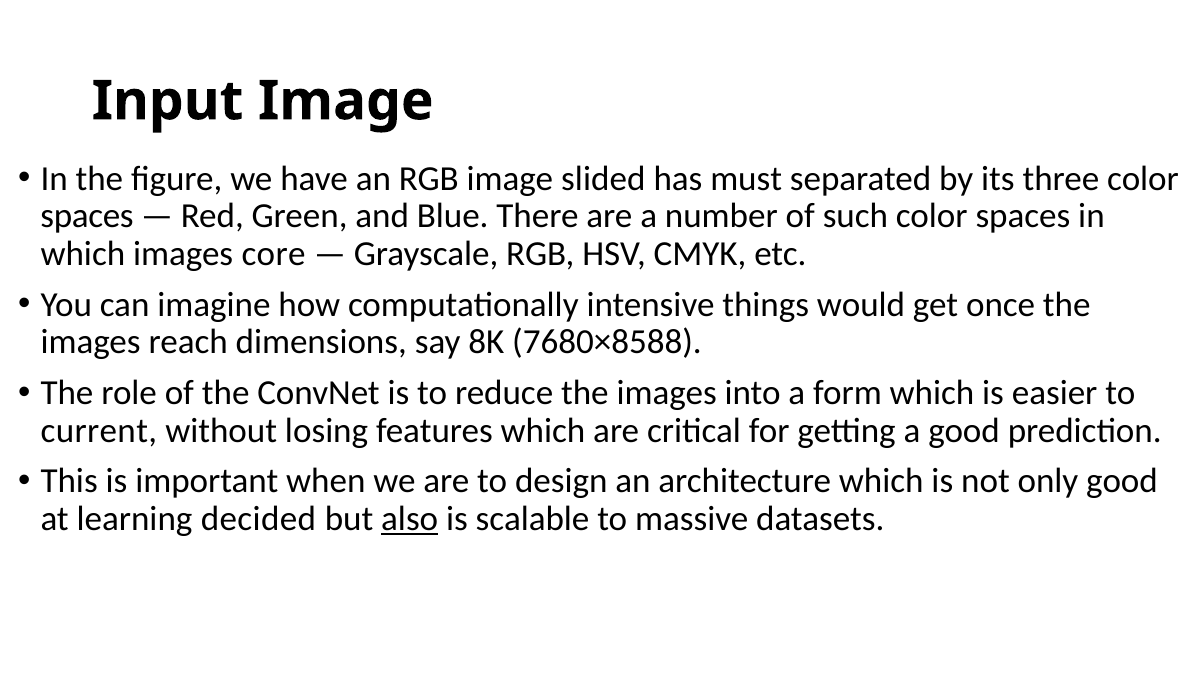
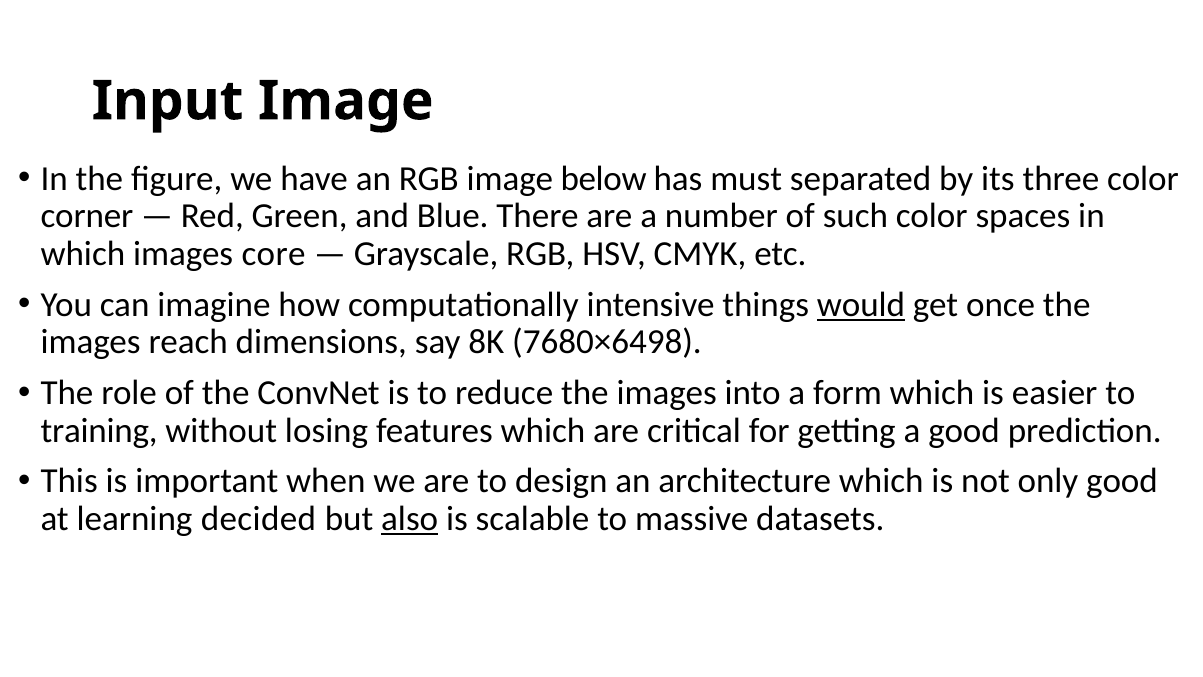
slided: slided -> below
spaces at (87, 216): spaces -> corner
would underline: none -> present
7680×8588: 7680×8588 -> 7680×6498
current: current -> training
